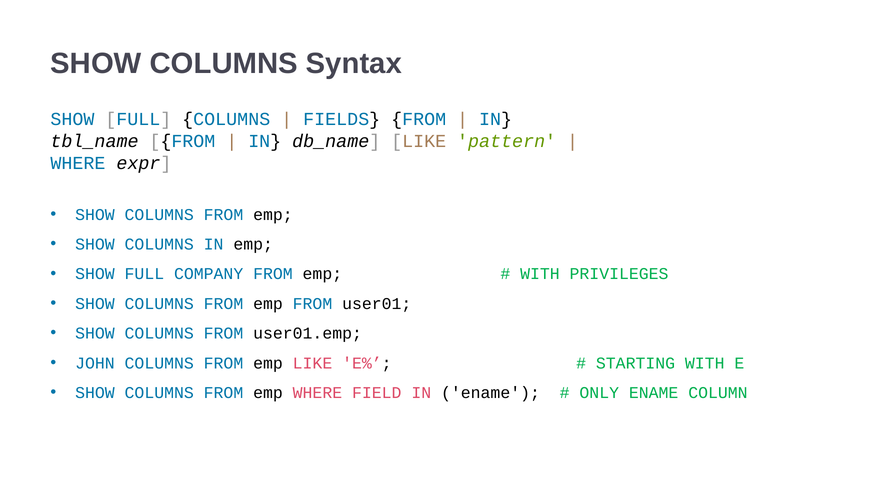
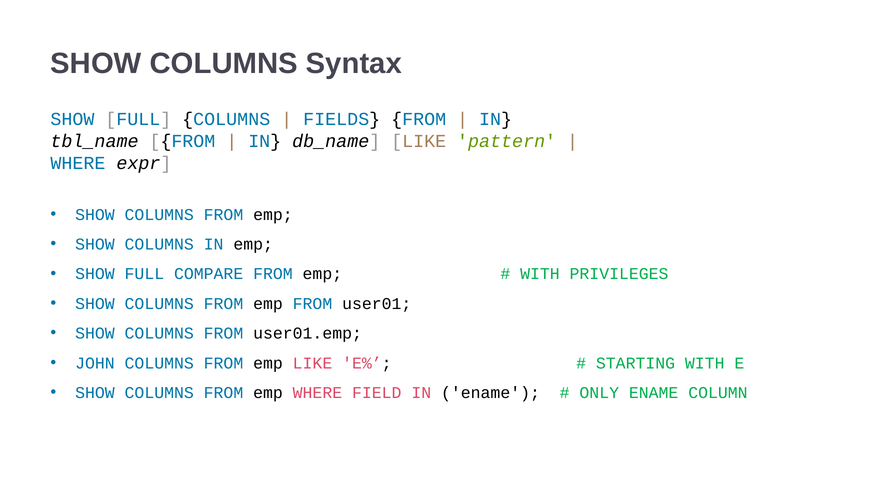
COMPANY: COMPANY -> COMPARE
